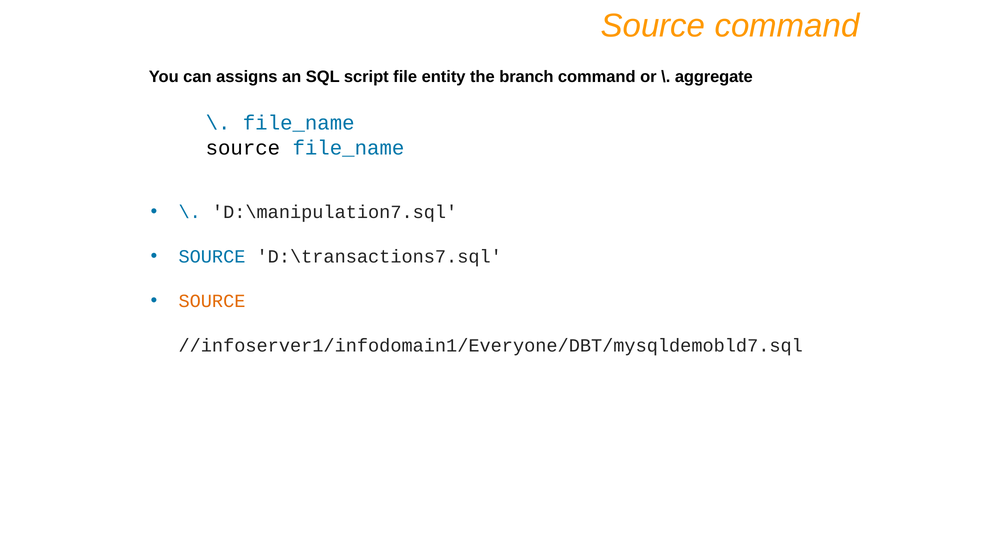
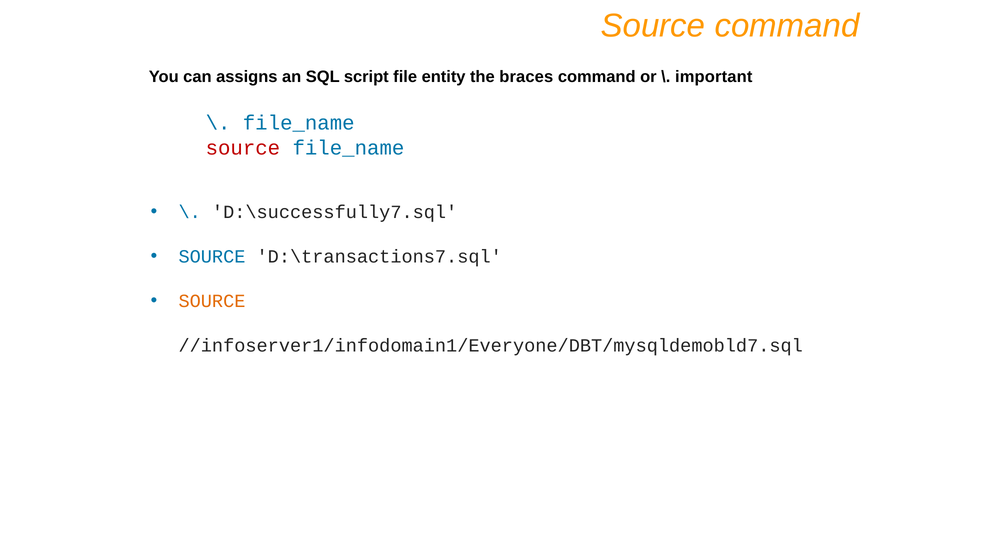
branch: branch -> braces
aggregate: aggregate -> important
source at (243, 148) colour: black -> red
D:\manipulation7.sql: D:\manipulation7.sql -> D:\successfully7.sql
